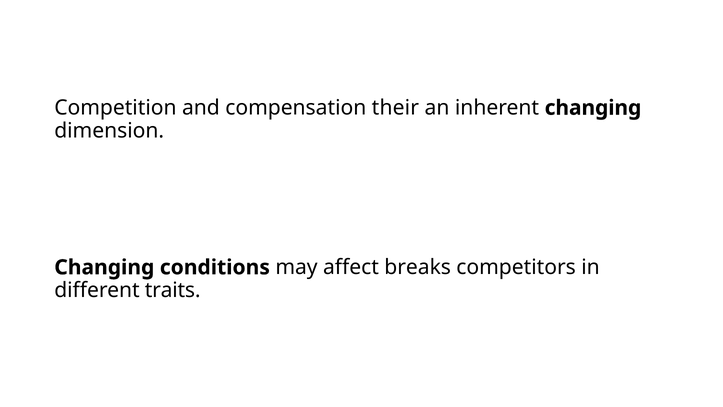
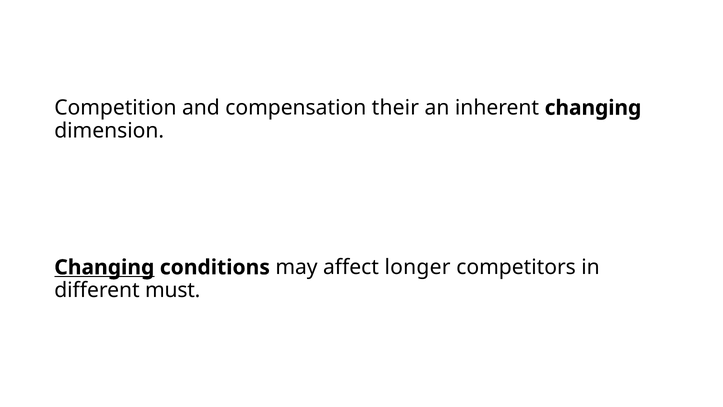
Changing at (104, 267) underline: none -> present
breaks: breaks -> longer
traits: traits -> must
